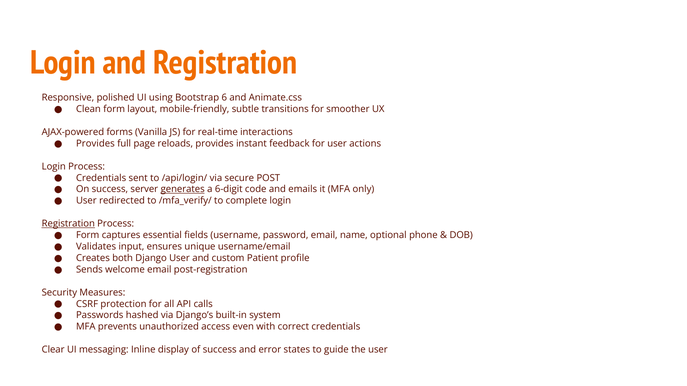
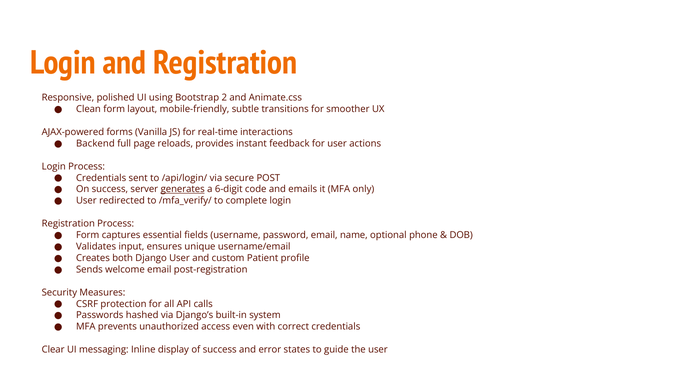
6: 6 -> 2
Provides at (95, 144): Provides -> Backend
Registration at (68, 224) underline: present -> none
